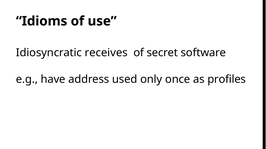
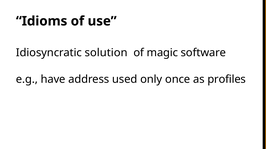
receives: receives -> solution
secret: secret -> magic
